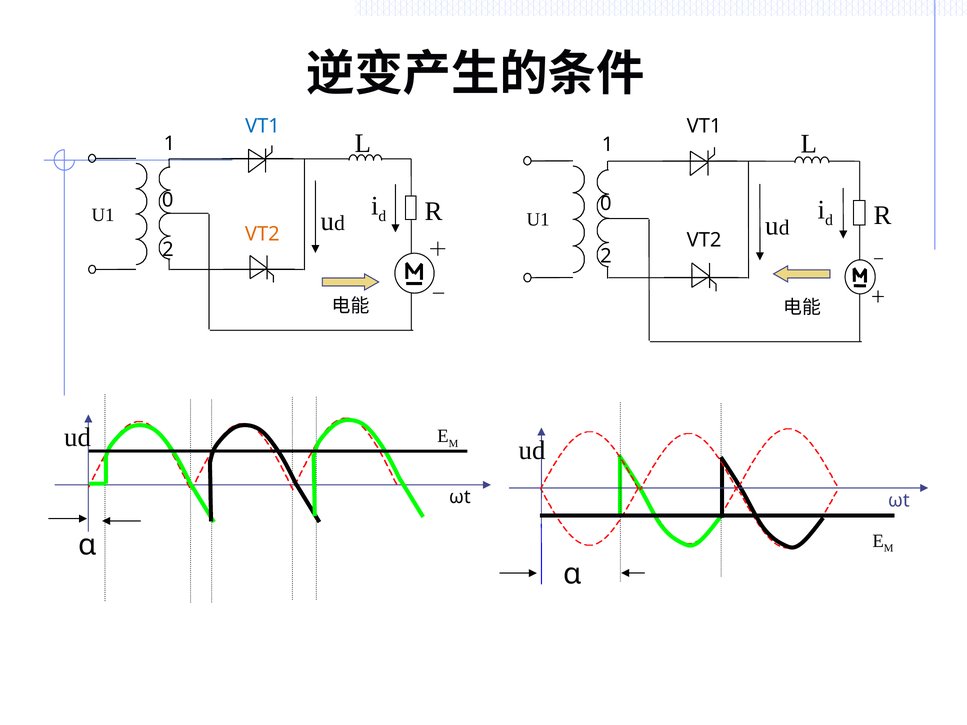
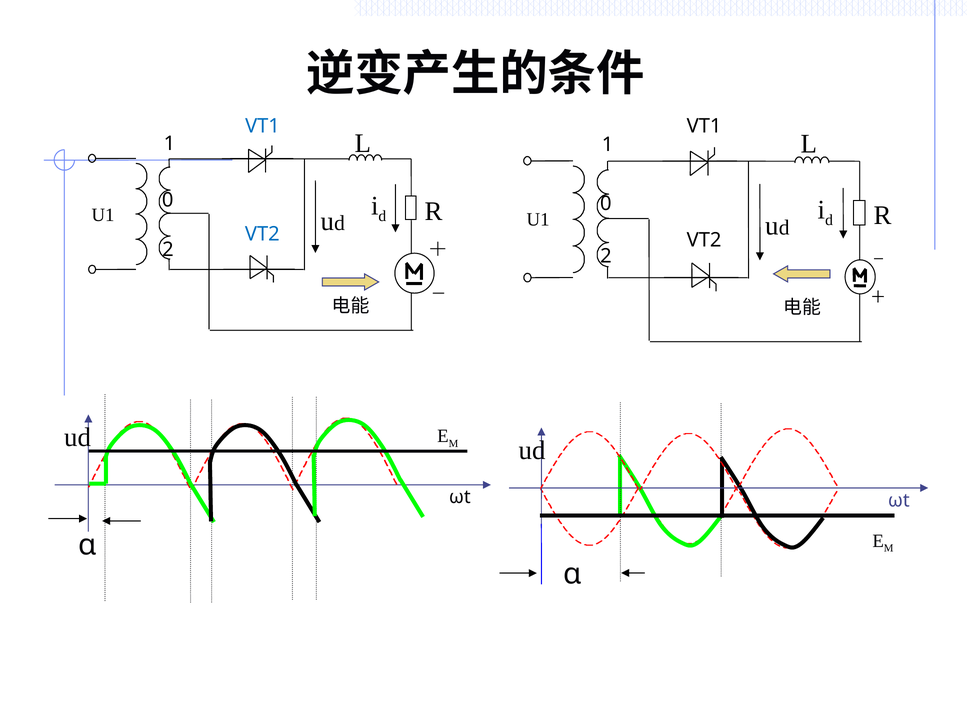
VT2 at (262, 234) colour: orange -> blue
